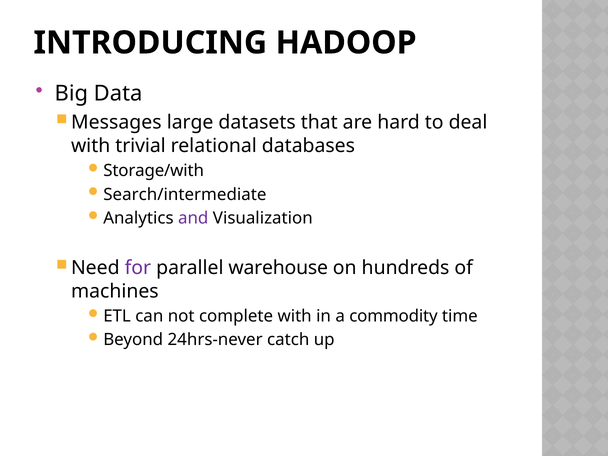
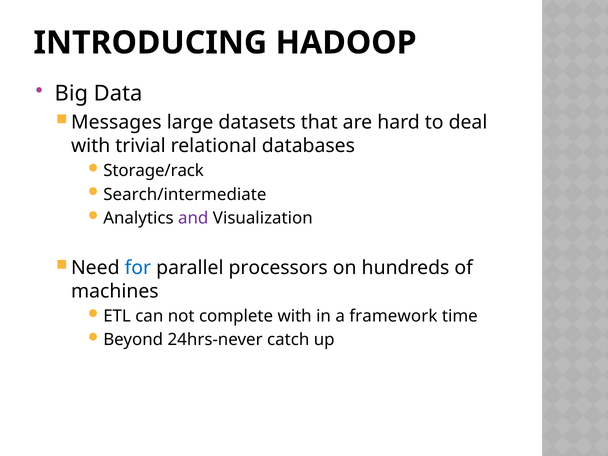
Storage/with: Storage/with -> Storage/rack
for colour: purple -> blue
warehouse: warehouse -> processors
commodity: commodity -> framework
